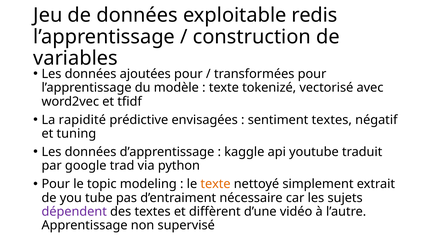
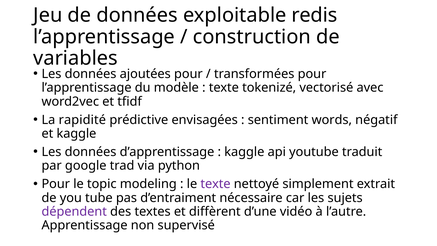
sentiment textes: textes -> words
et tuning: tuning -> kaggle
texte at (216, 184) colour: orange -> purple
